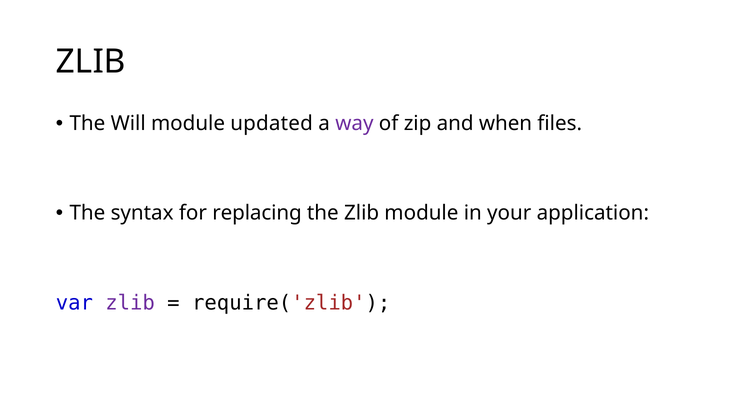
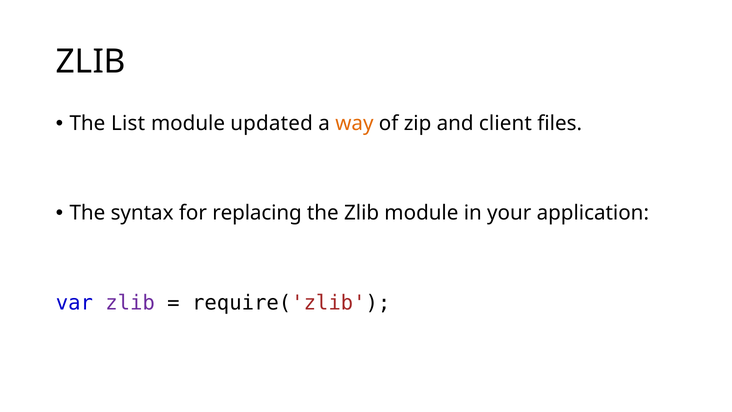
Will: Will -> List
way colour: purple -> orange
when: when -> client
